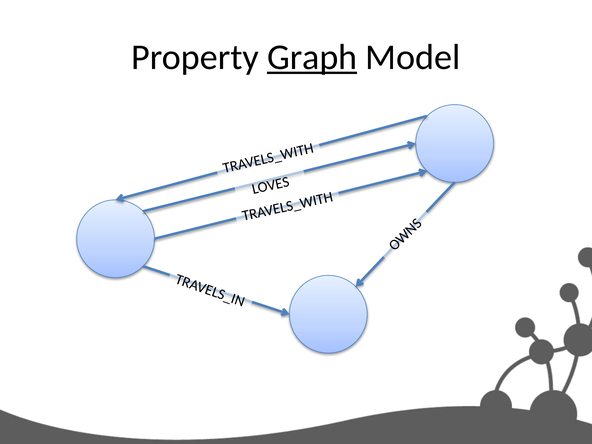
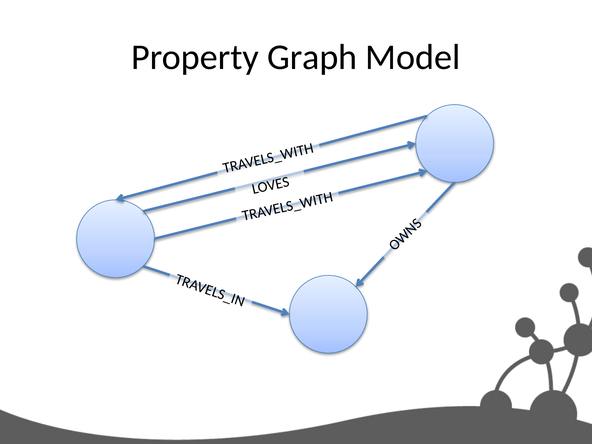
Graph underline: present -> none
